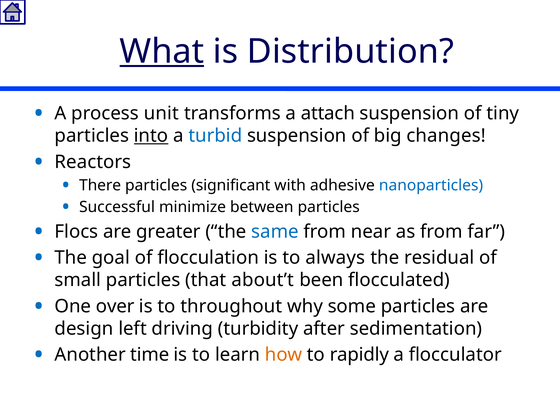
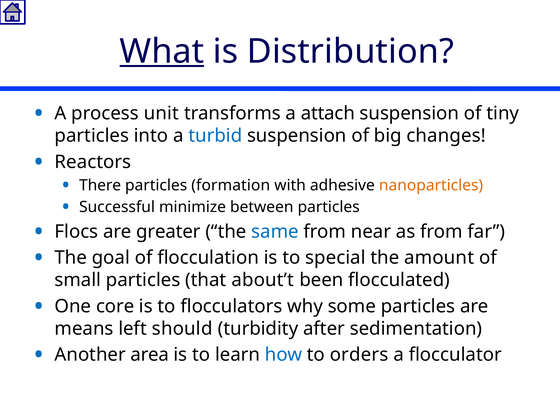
into underline: present -> none
significant: significant -> formation
nanoparticles colour: blue -> orange
always: always -> special
residual: residual -> amount
over: over -> core
throughout: throughout -> flocculators
design: design -> means
driving: driving -> should
time: time -> area
how colour: orange -> blue
rapidly: rapidly -> orders
